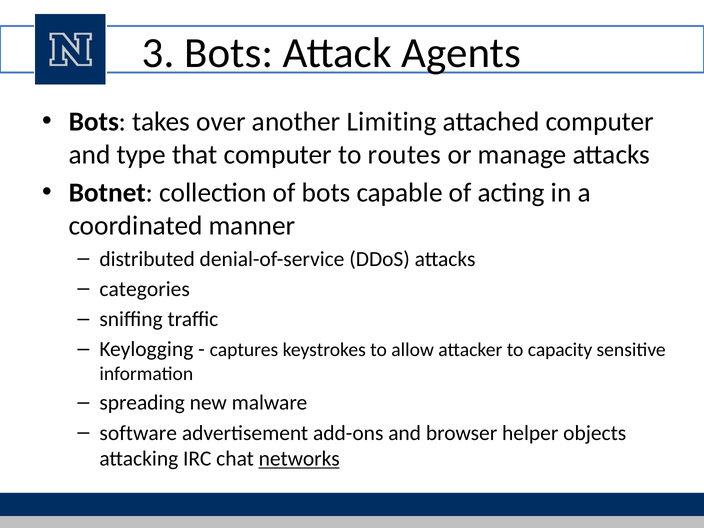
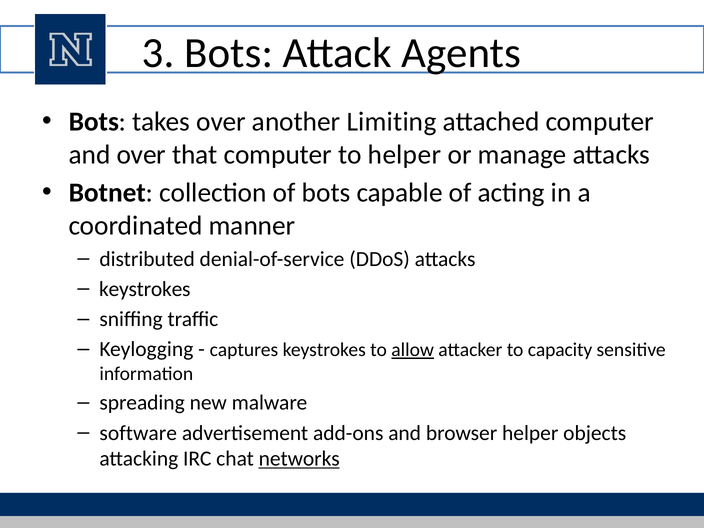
and type: type -> over
to routes: routes -> helper
categories at (145, 289): categories -> keystrokes
allow underline: none -> present
